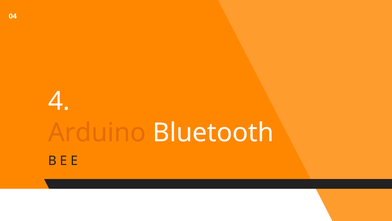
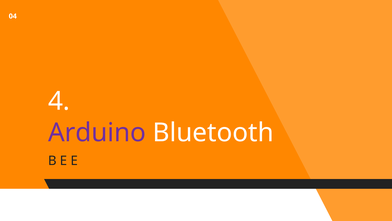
Arduino colour: orange -> purple
